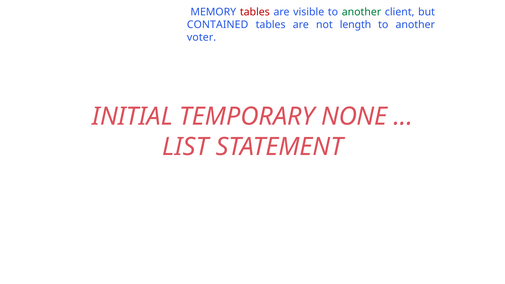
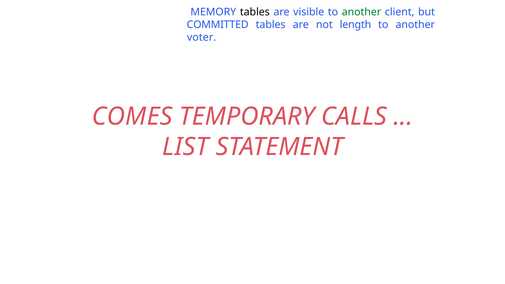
tables at (255, 12) colour: red -> black
CONTAINED: CONTAINED -> COMMITTED
INITIAL: INITIAL -> COMES
NONE: NONE -> CALLS
